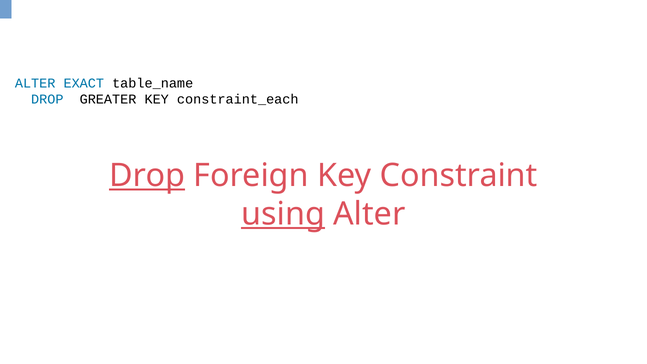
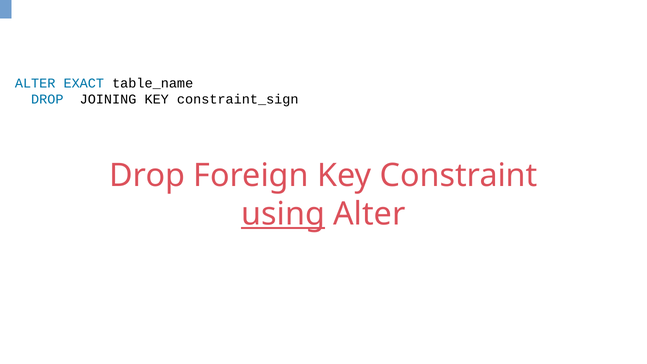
GREATER: GREATER -> JOINING
constraint_each: constraint_each -> constraint_sign
Drop at (147, 175) underline: present -> none
